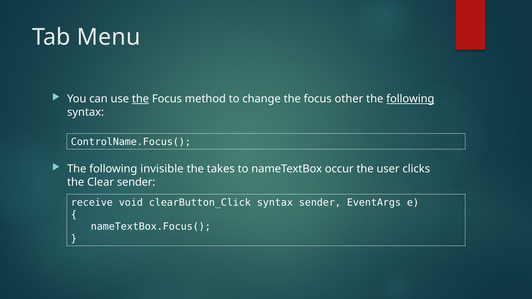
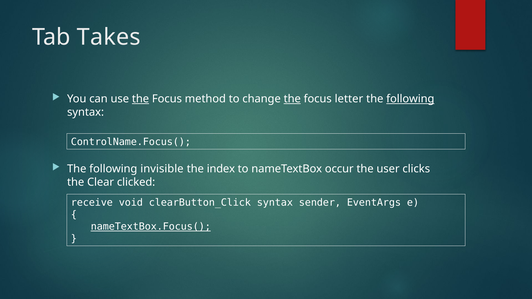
Menu: Menu -> Takes
the at (292, 99) underline: none -> present
other: other -> letter
takes: takes -> index
Clear sender: sender -> clicked
nameTextBox.Focus( underline: none -> present
